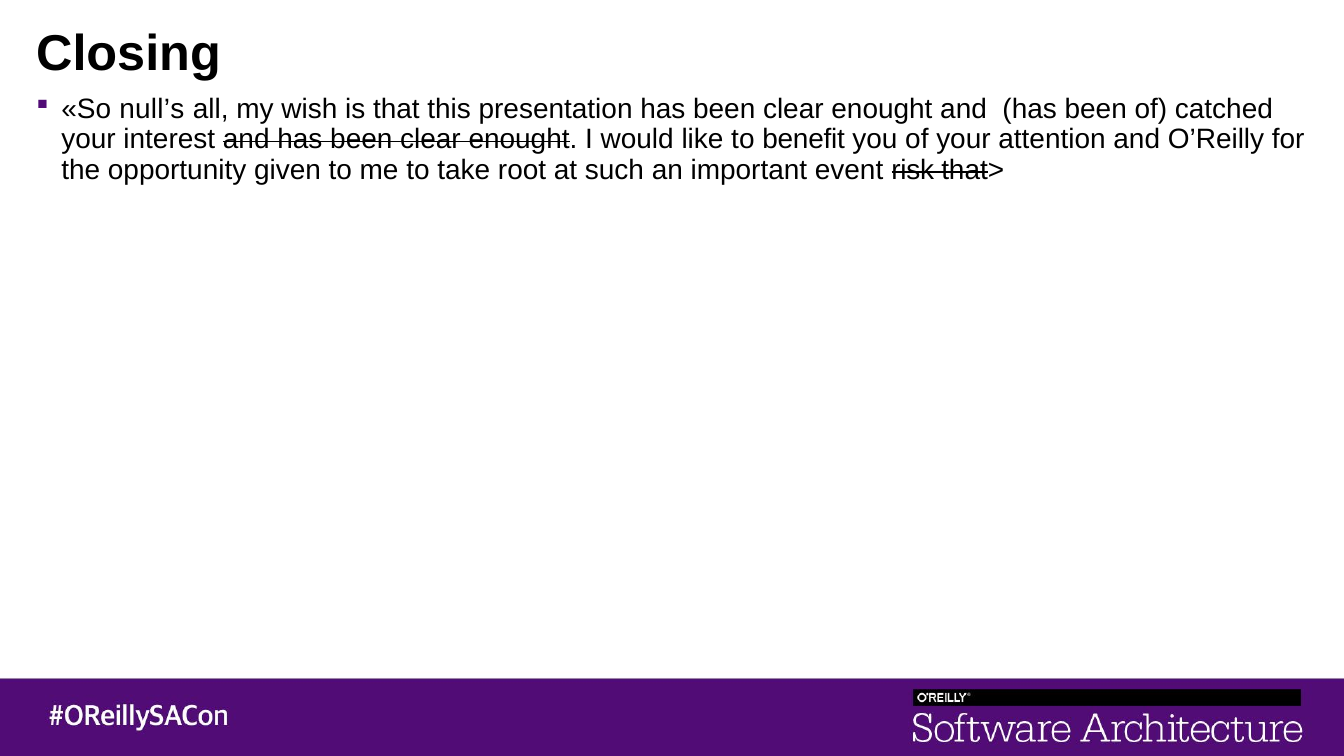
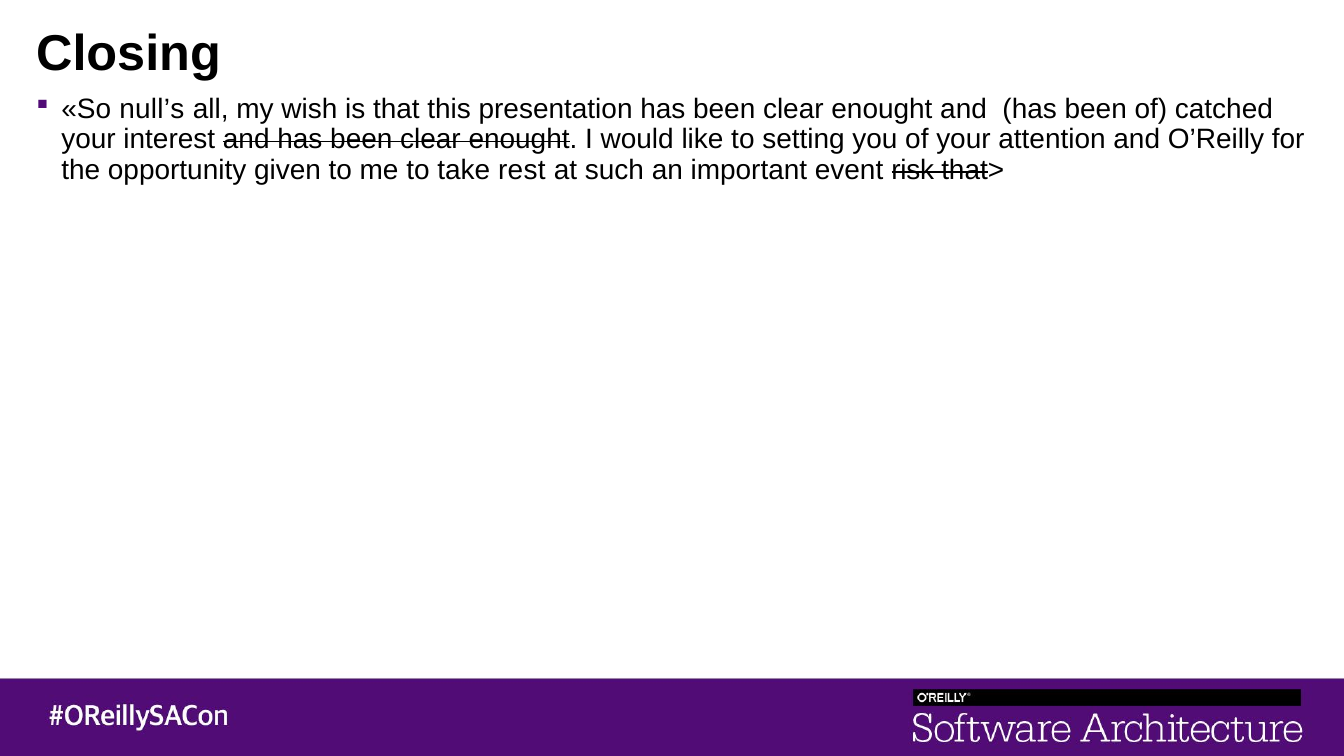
benefit: benefit -> setting
root: root -> rest
